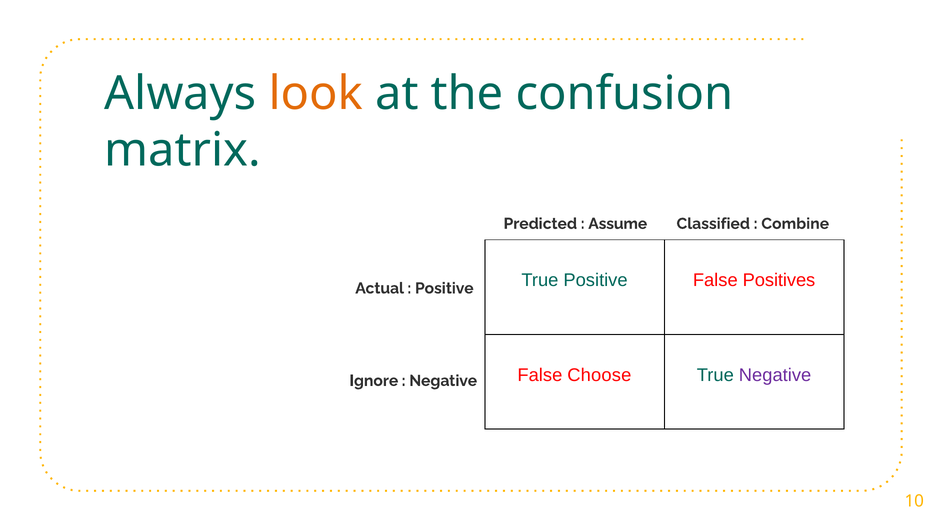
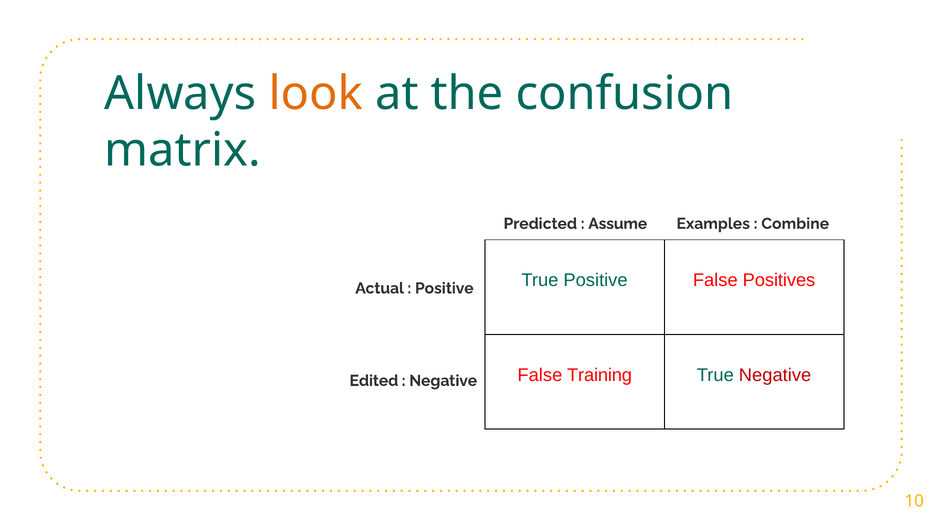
Classified: Classified -> Examples
Choose: Choose -> Training
Negative at (775, 375) colour: purple -> red
Ignore: Ignore -> Edited
